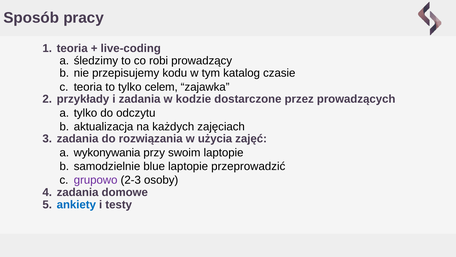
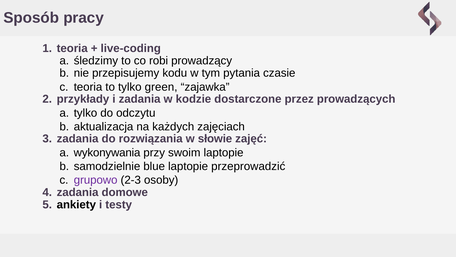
katalog: katalog -> pytania
celem: celem -> green
użycia: użycia -> słowie
ankiety colour: blue -> black
